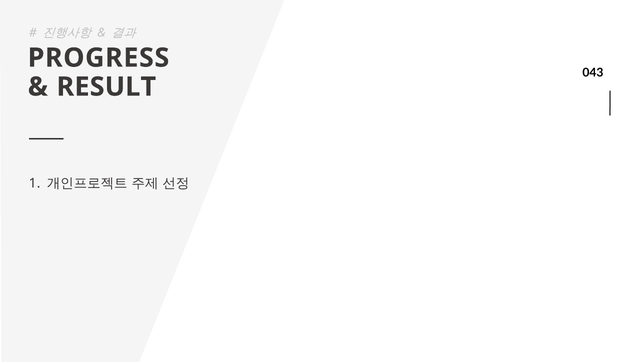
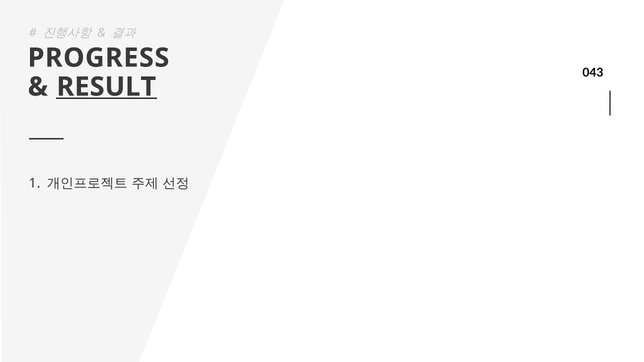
RESULT underline: none -> present
